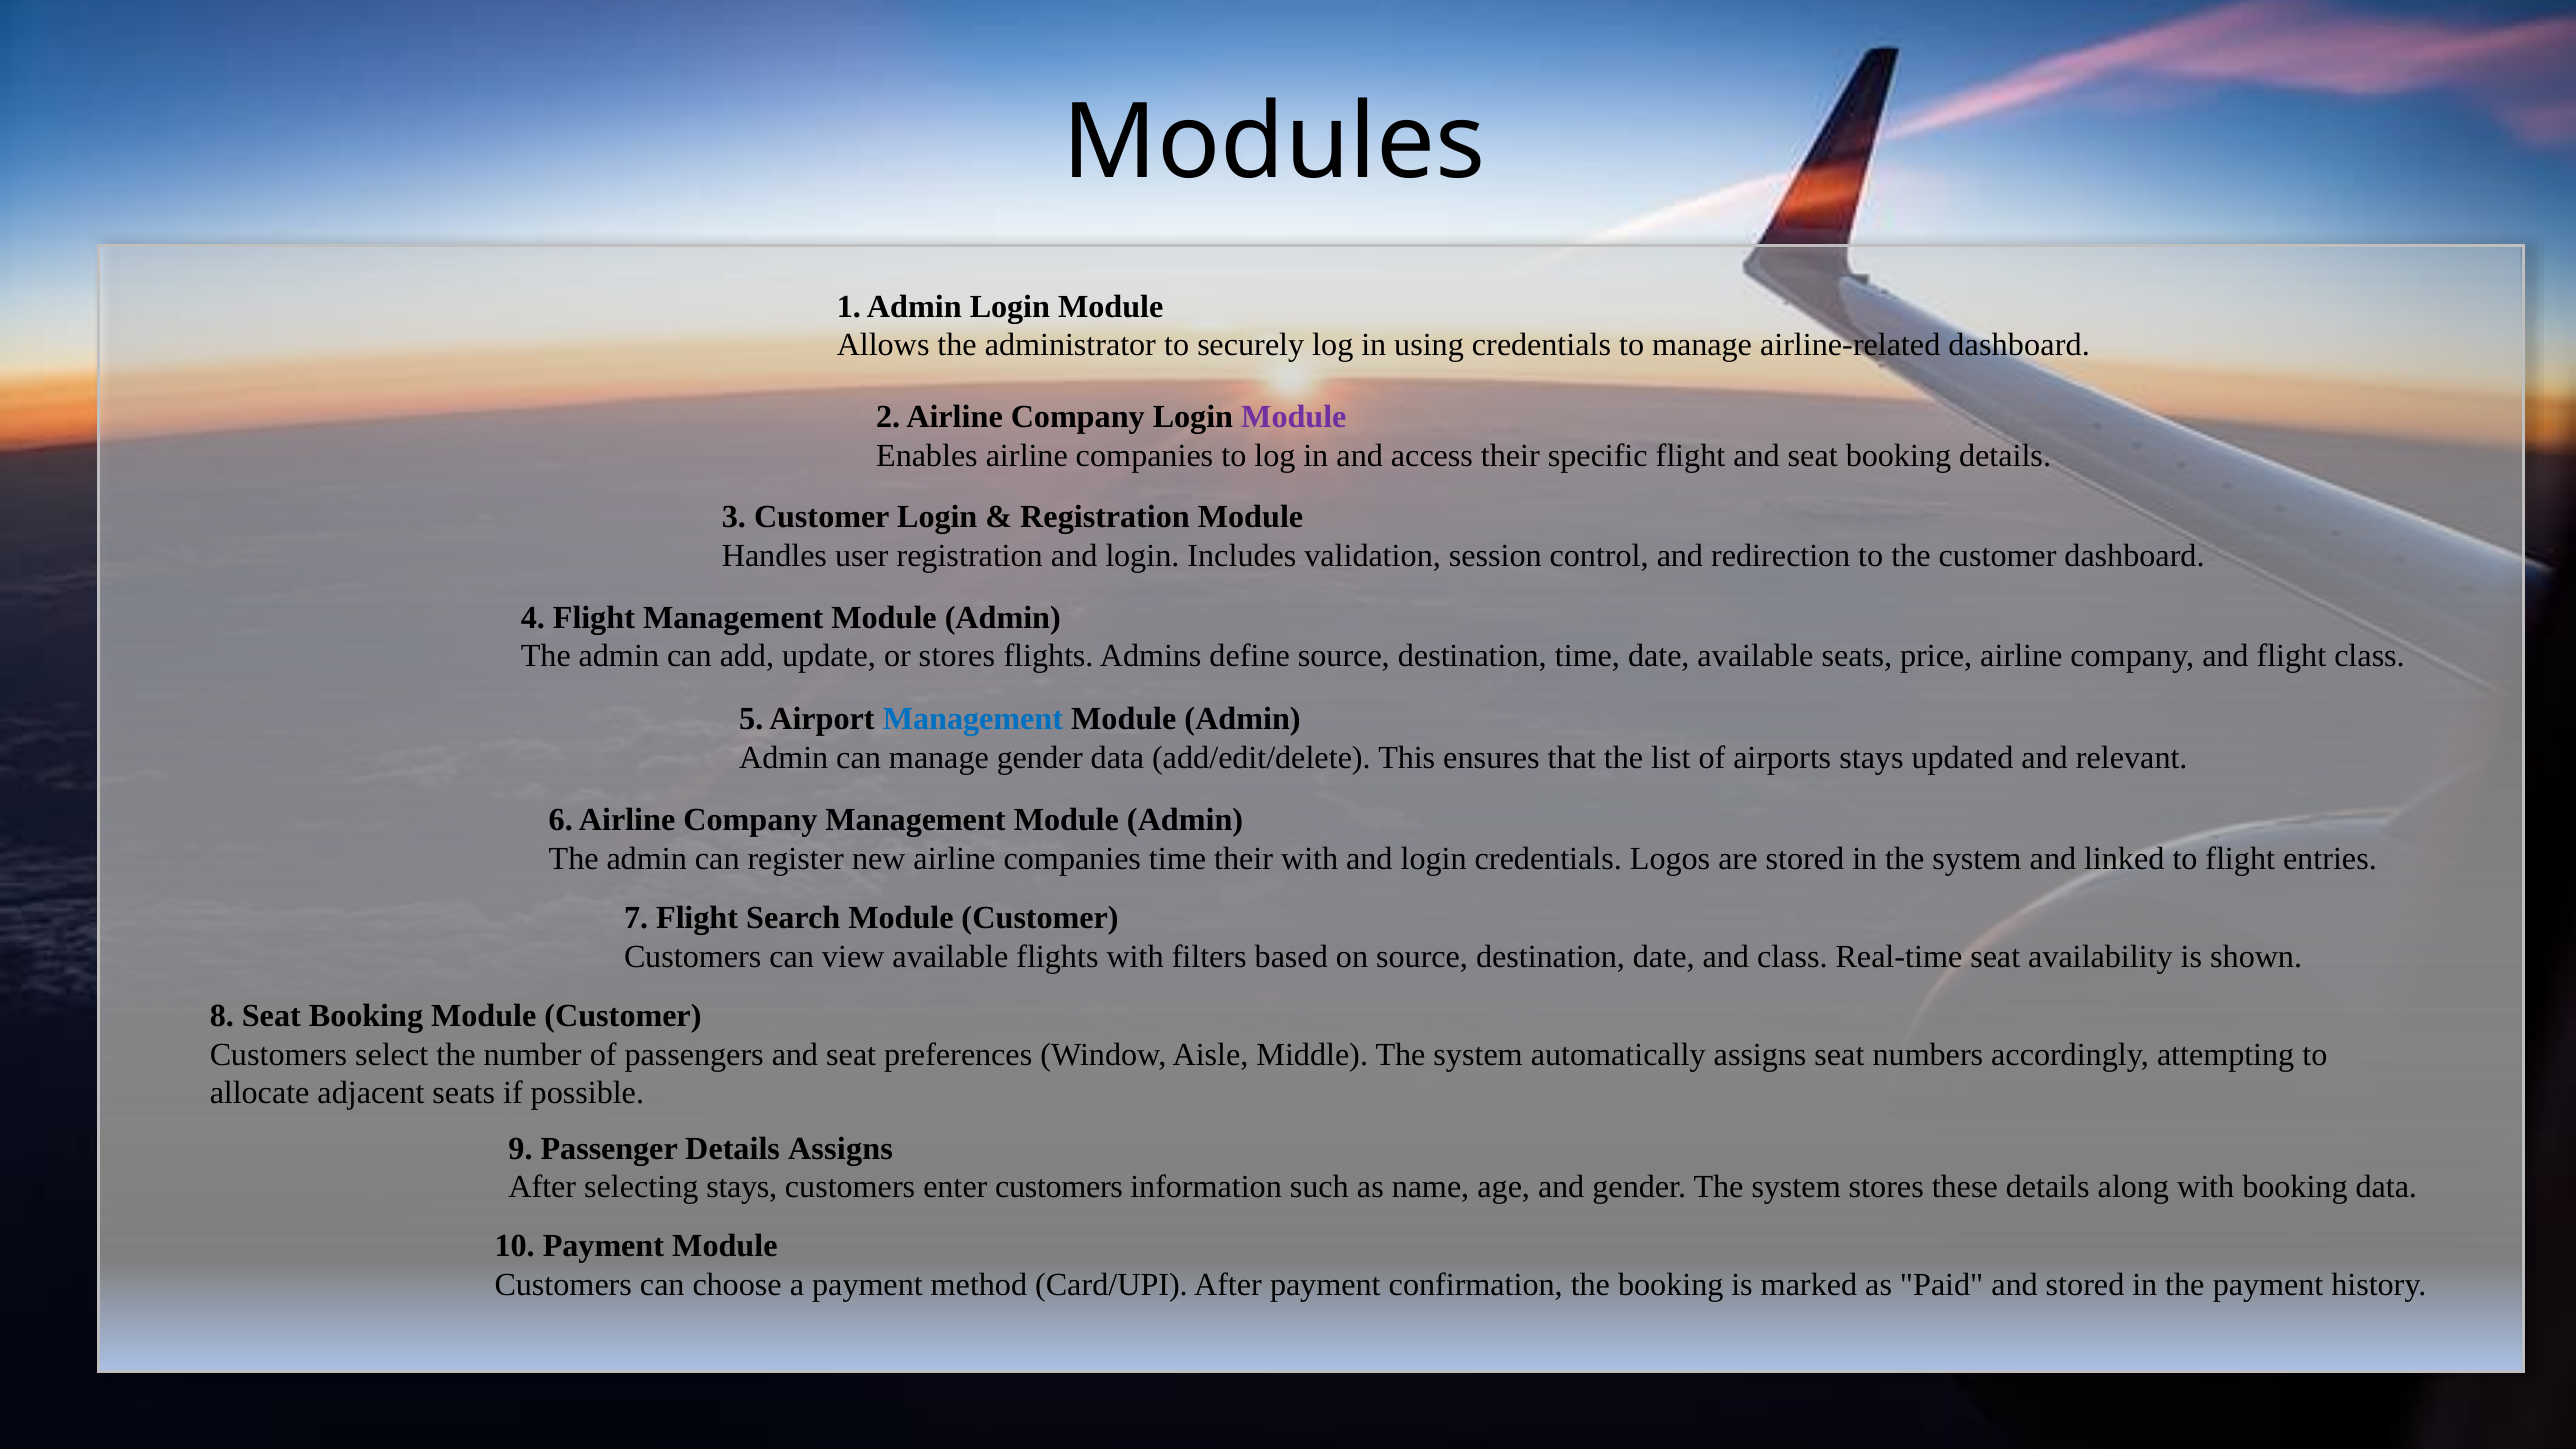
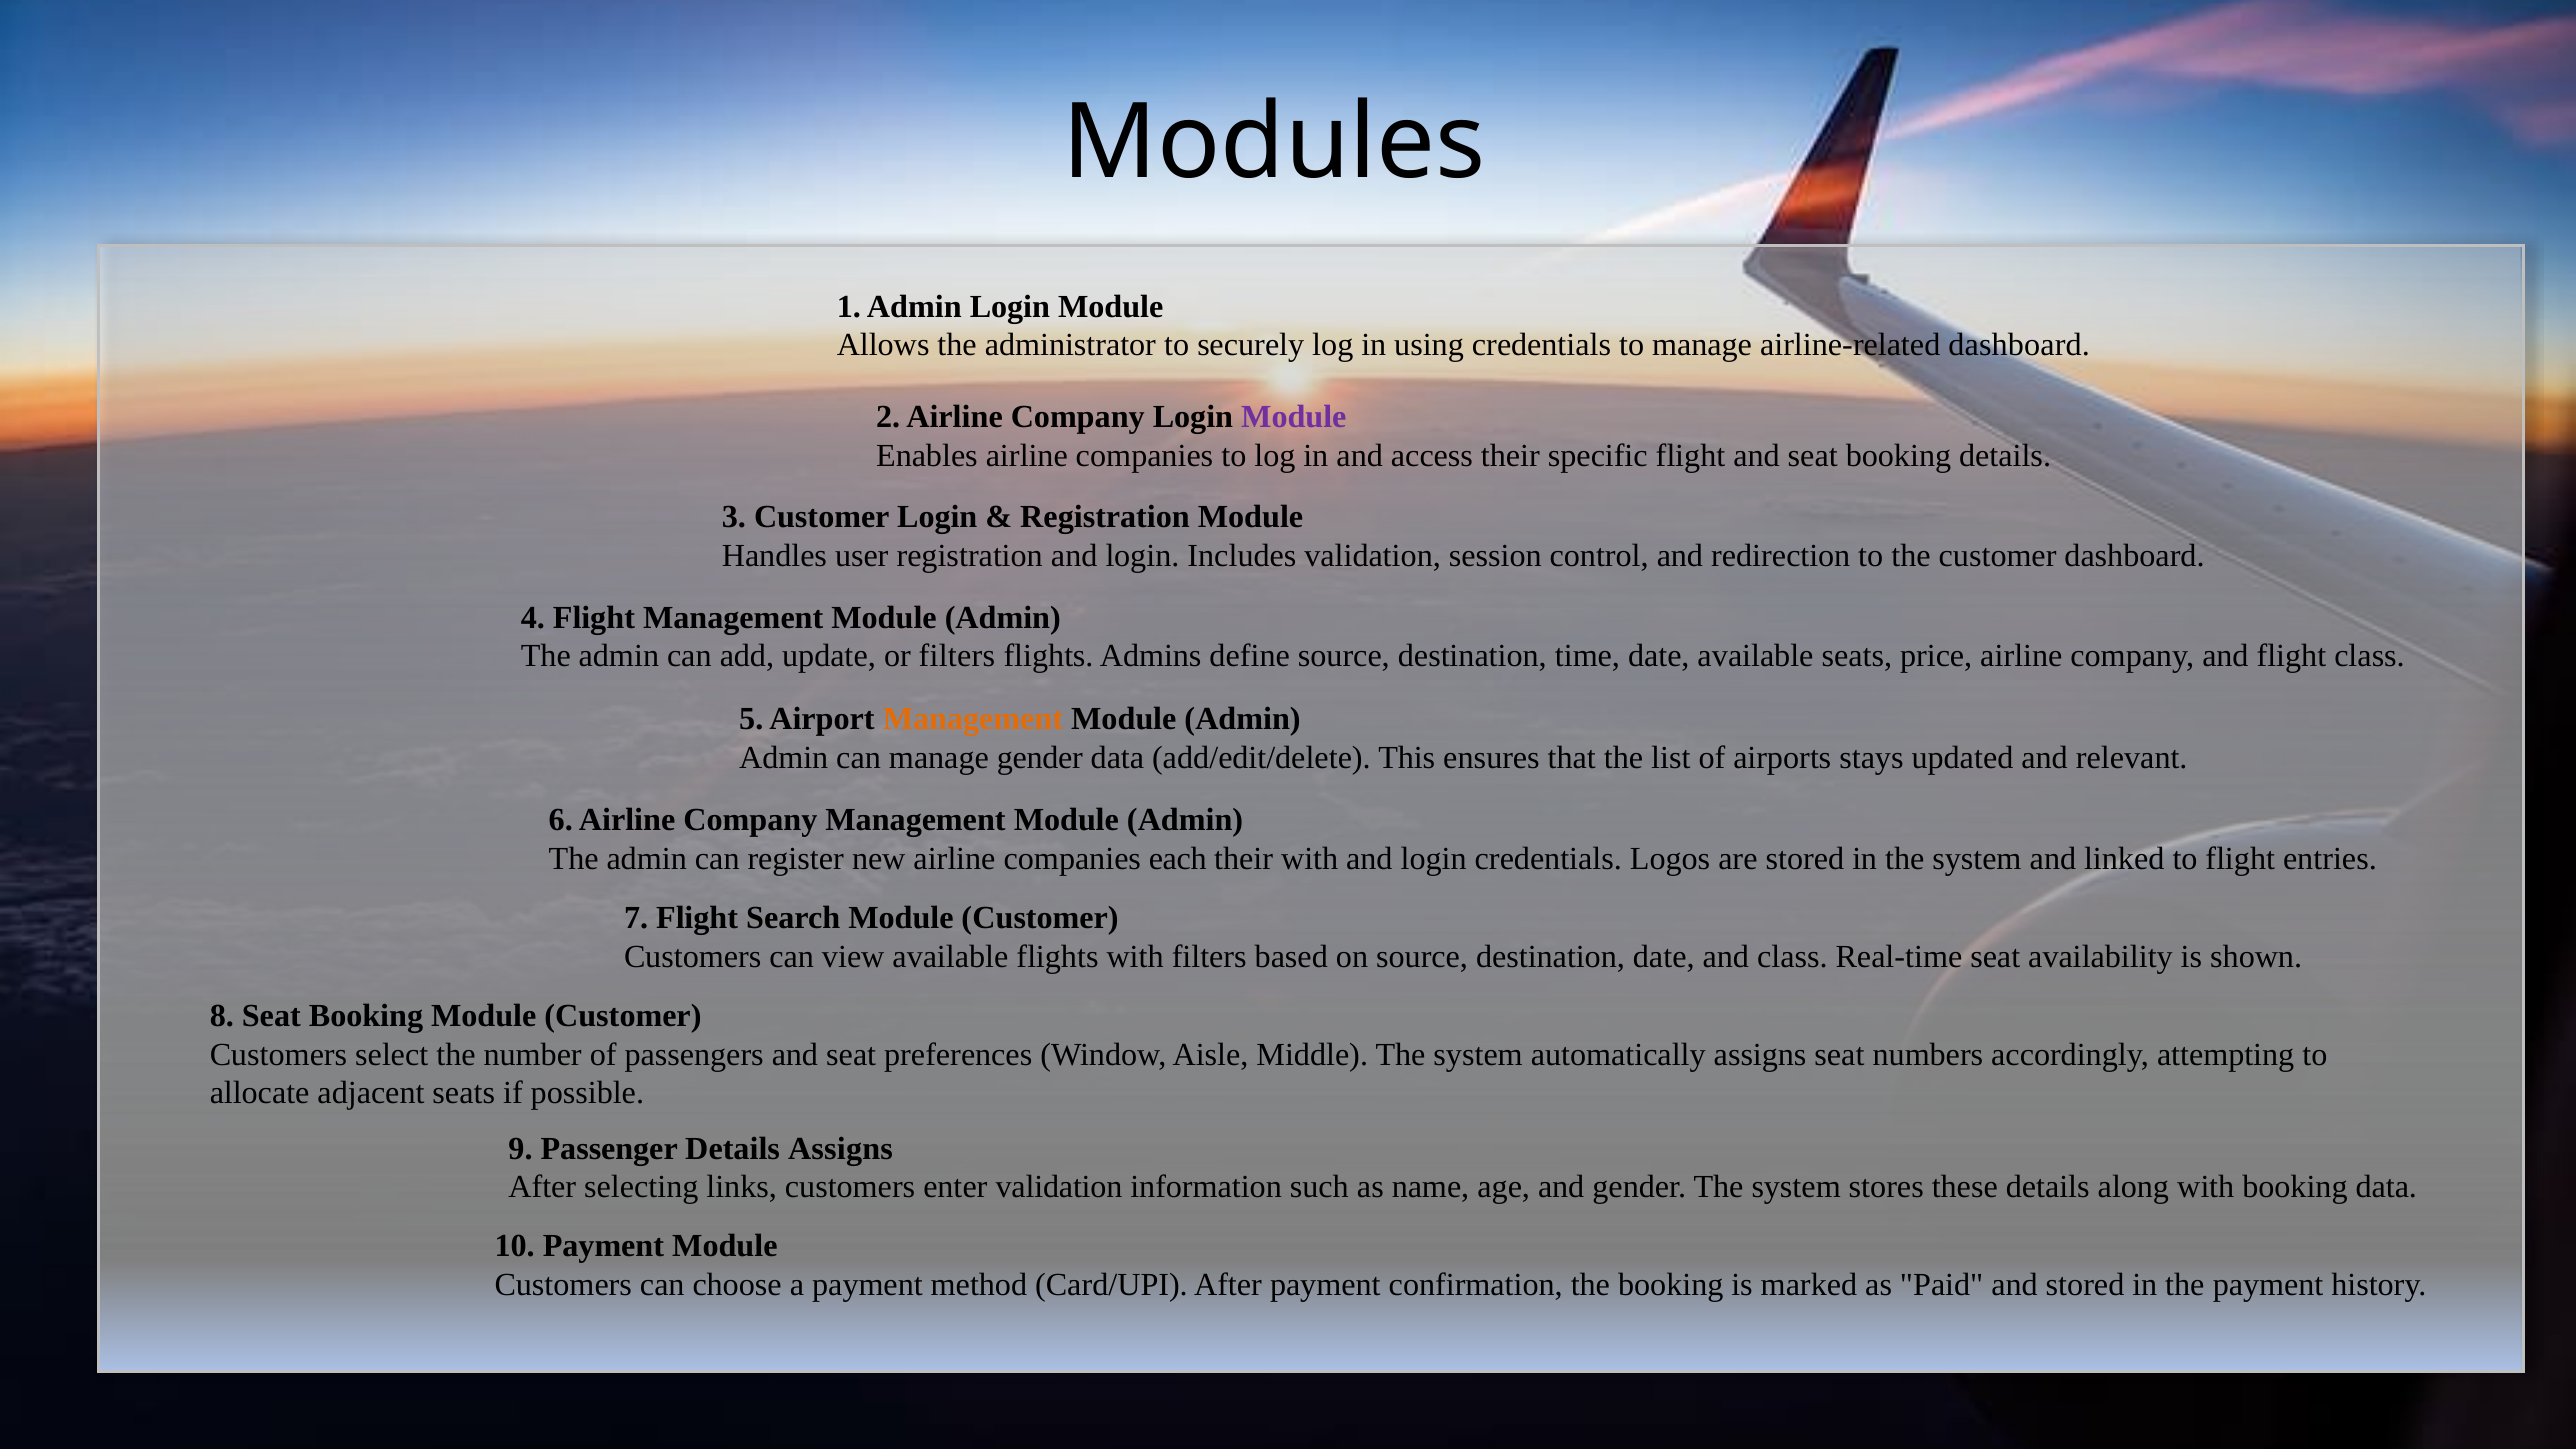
or stores: stores -> filters
Management at (973, 719) colour: blue -> orange
companies time: time -> each
selecting stays: stays -> links
enter customers: customers -> validation
